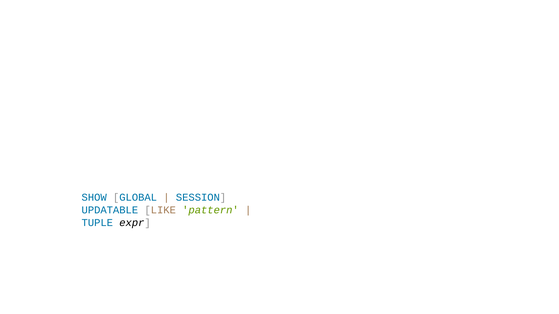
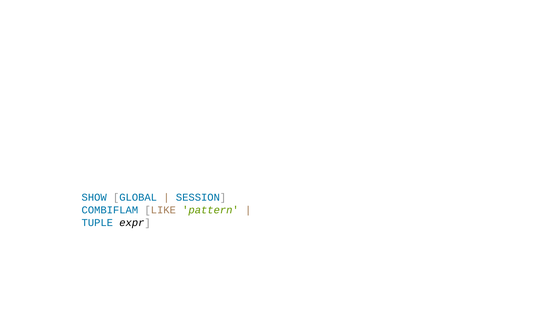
UPDATABLE: UPDATABLE -> COMBIFLAM
